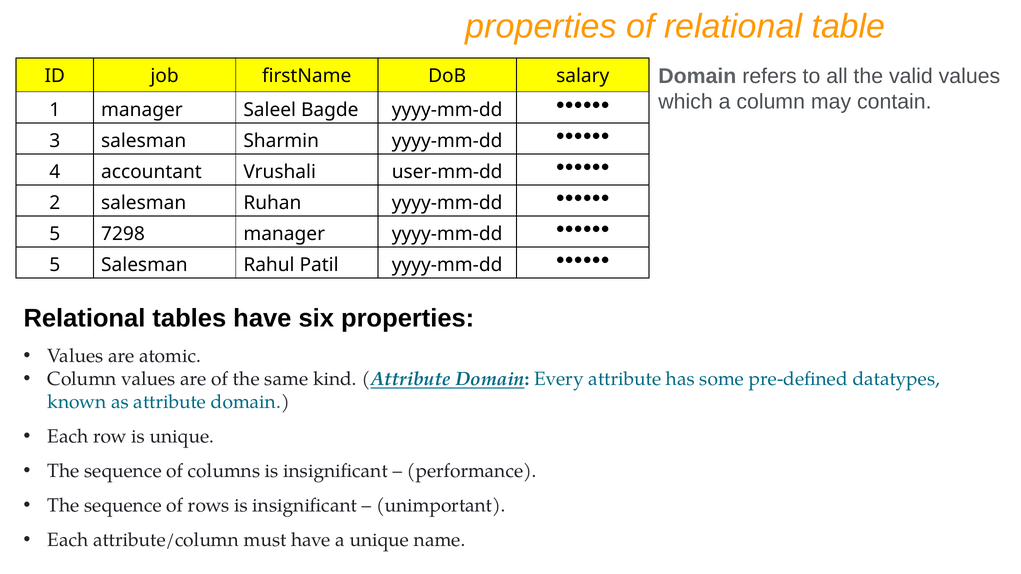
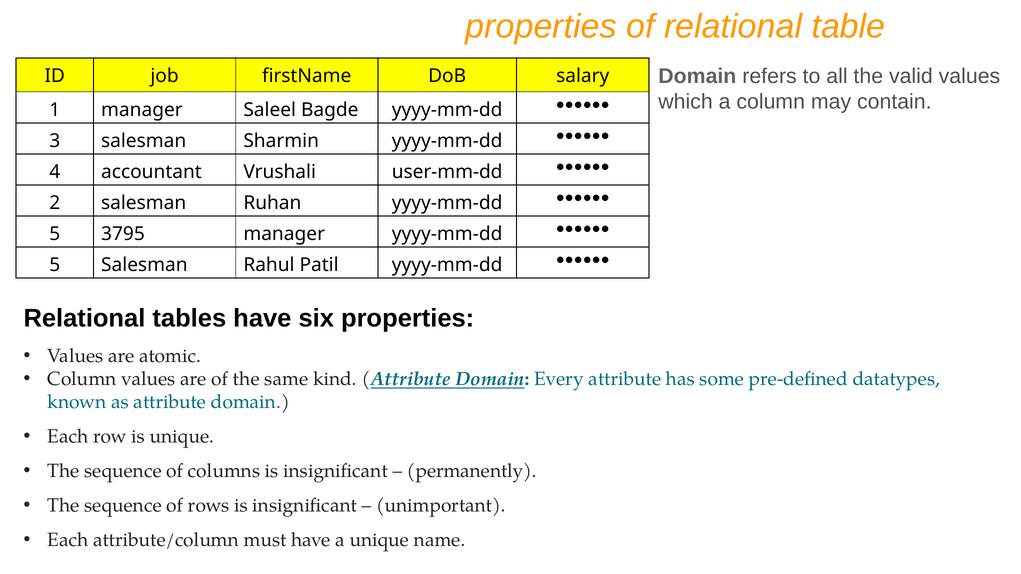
7298: 7298 -> 3795
performance: performance -> permanently
